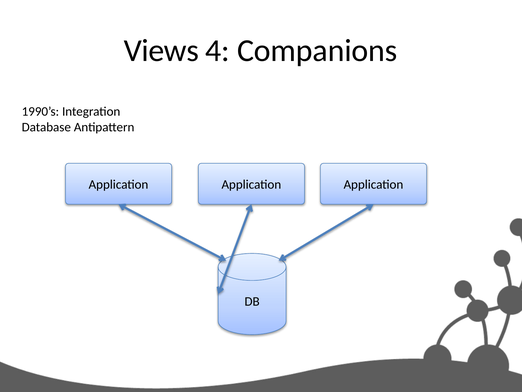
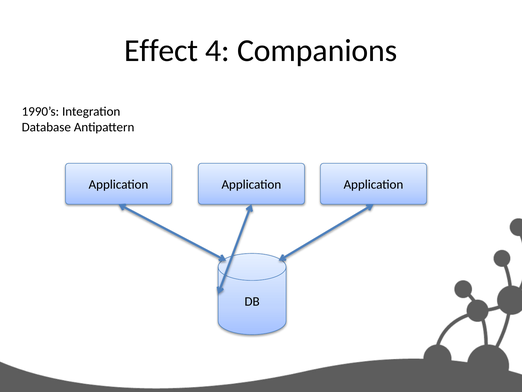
Views: Views -> Effect
